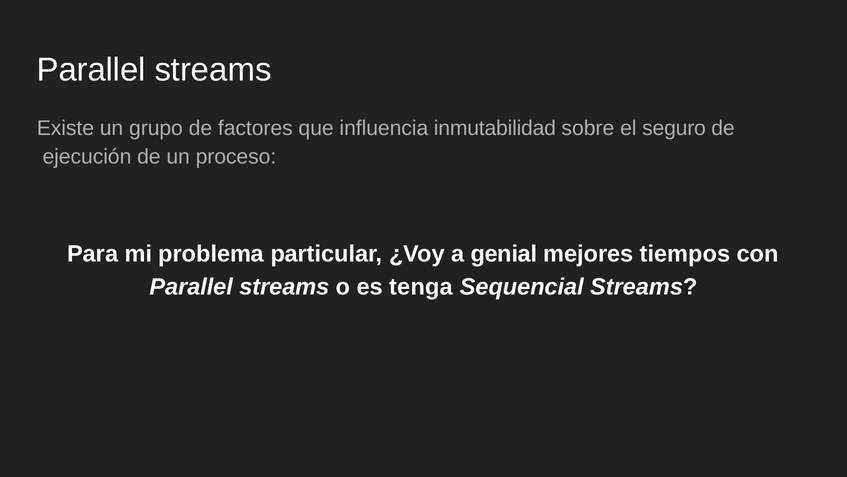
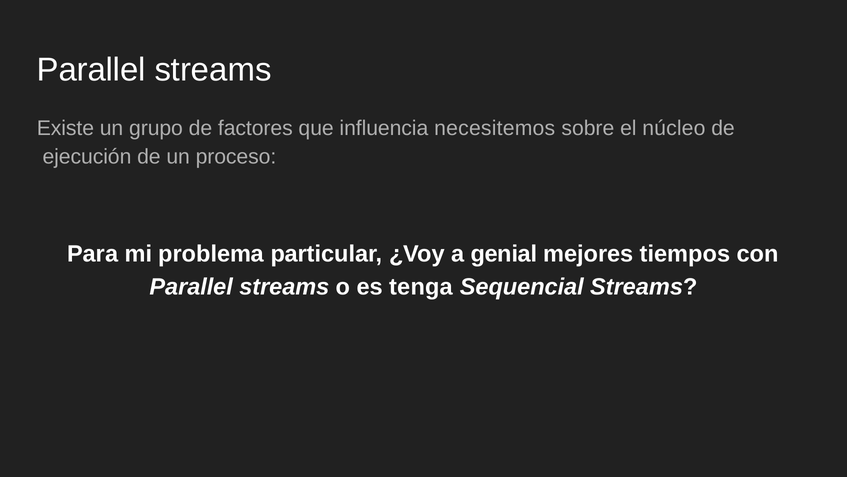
inmutabilidad: inmutabilidad -> necesitemos
seguro: seguro -> núcleo
